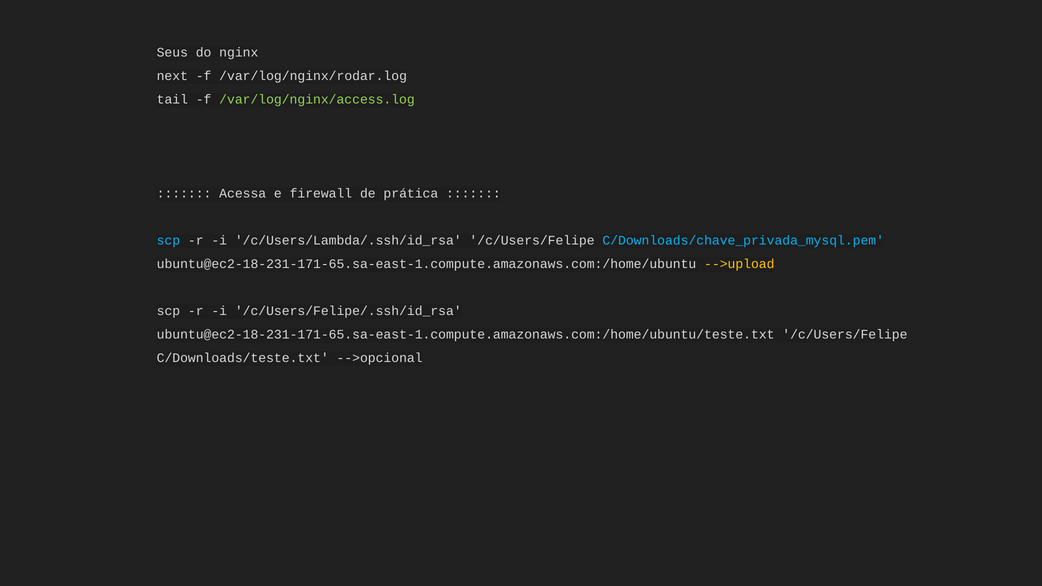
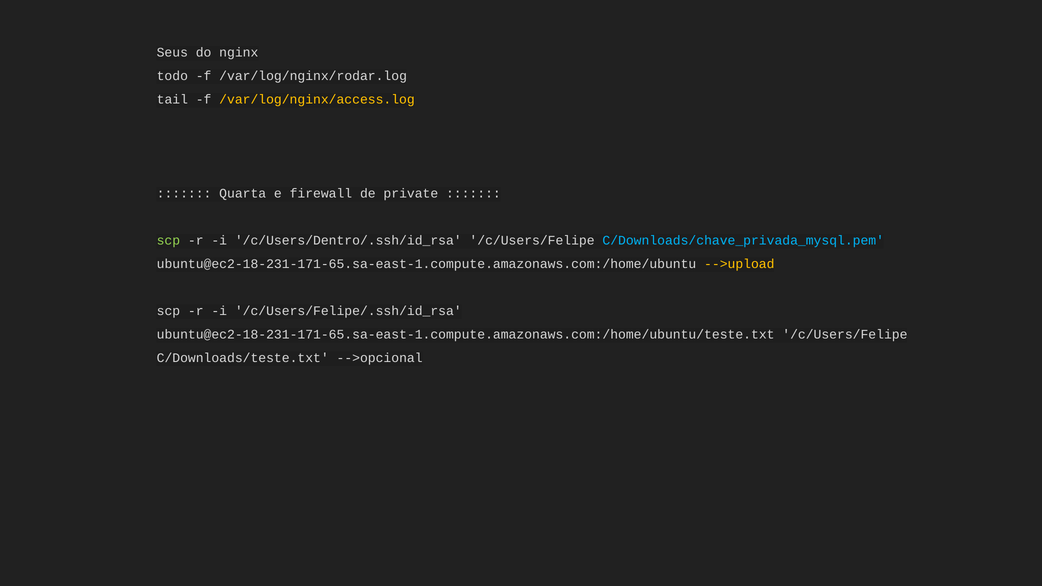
next: next -> todo
/var/log/nginx/access.log colour: light green -> yellow
Acessa: Acessa -> Quarta
prática: prática -> private
scp at (168, 240) colour: light blue -> light green
/c/Users/Lambda/.ssh/id_rsa: /c/Users/Lambda/.ssh/id_rsa -> /c/Users/Dentro/.ssh/id_rsa
